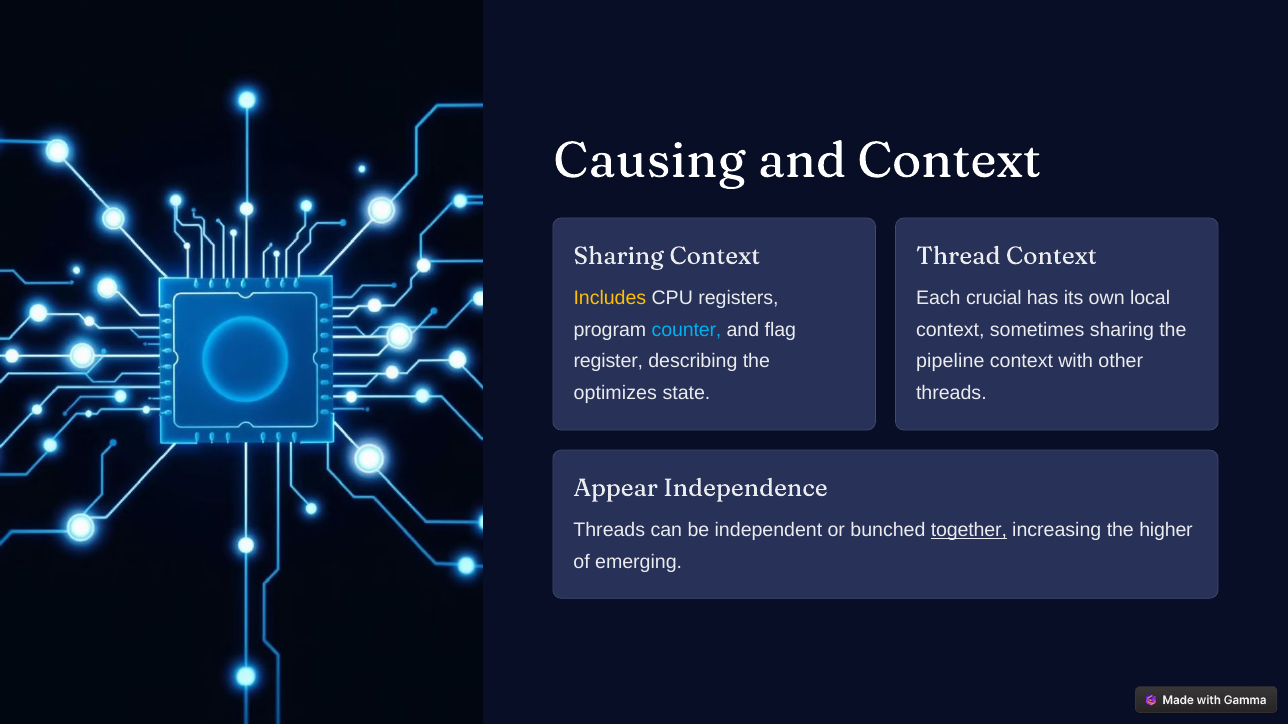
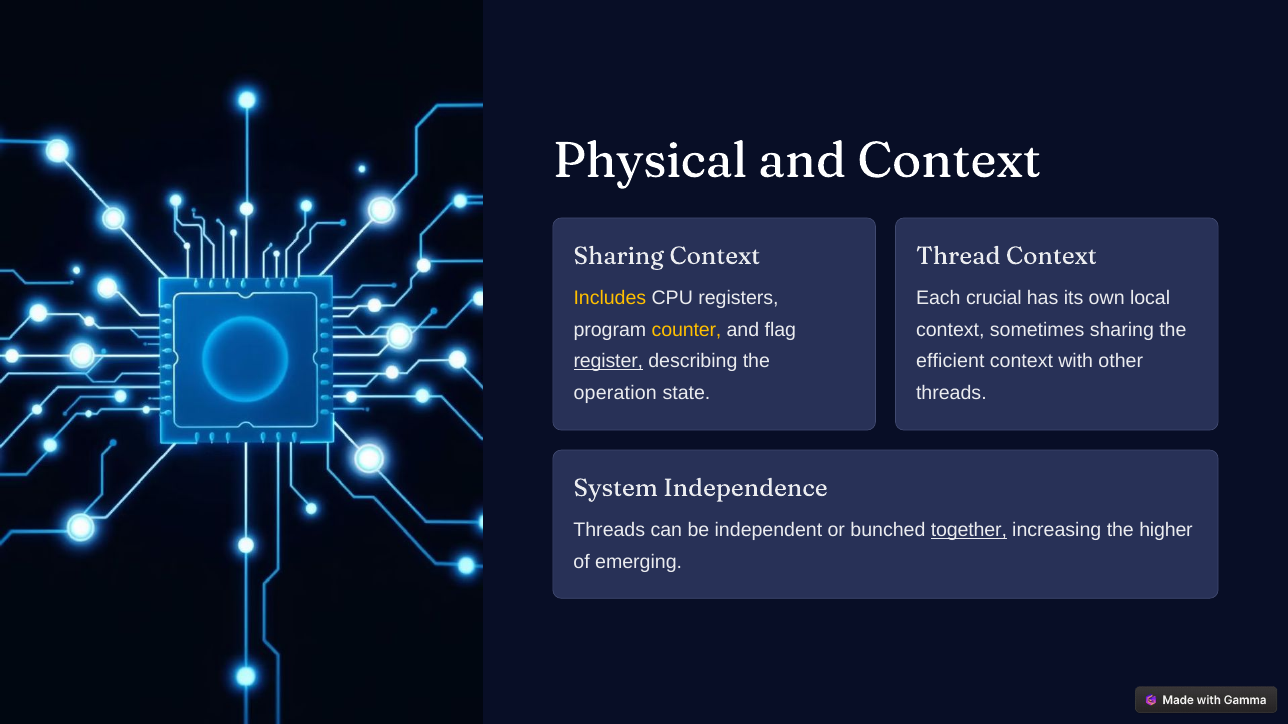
Causing: Causing -> Physical
counter colour: light blue -> yellow
register underline: none -> present
pipeline: pipeline -> efficient
optimizes: optimizes -> operation
Appear: Appear -> System
